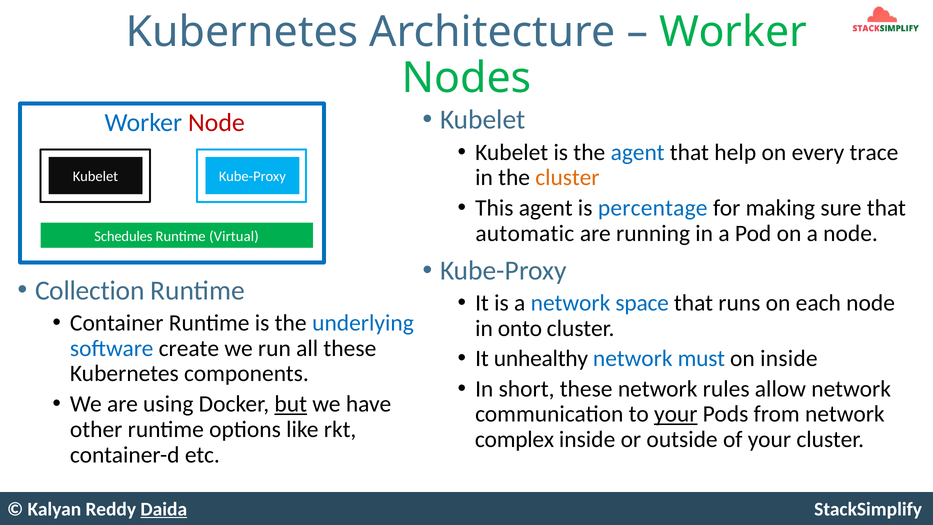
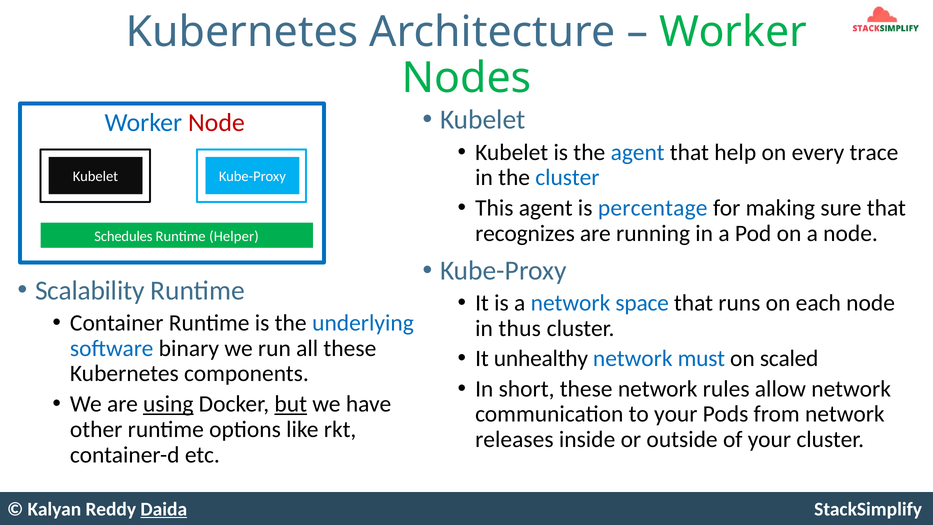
cluster at (567, 178) colour: orange -> blue
automatic: automatic -> recognizes
Virtual: Virtual -> Helper
Collection: Collection -> Scalability
onto: onto -> thus
create: create -> binary
on inside: inside -> scaled
using underline: none -> present
your at (676, 414) underline: present -> none
complex: complex -> releases
